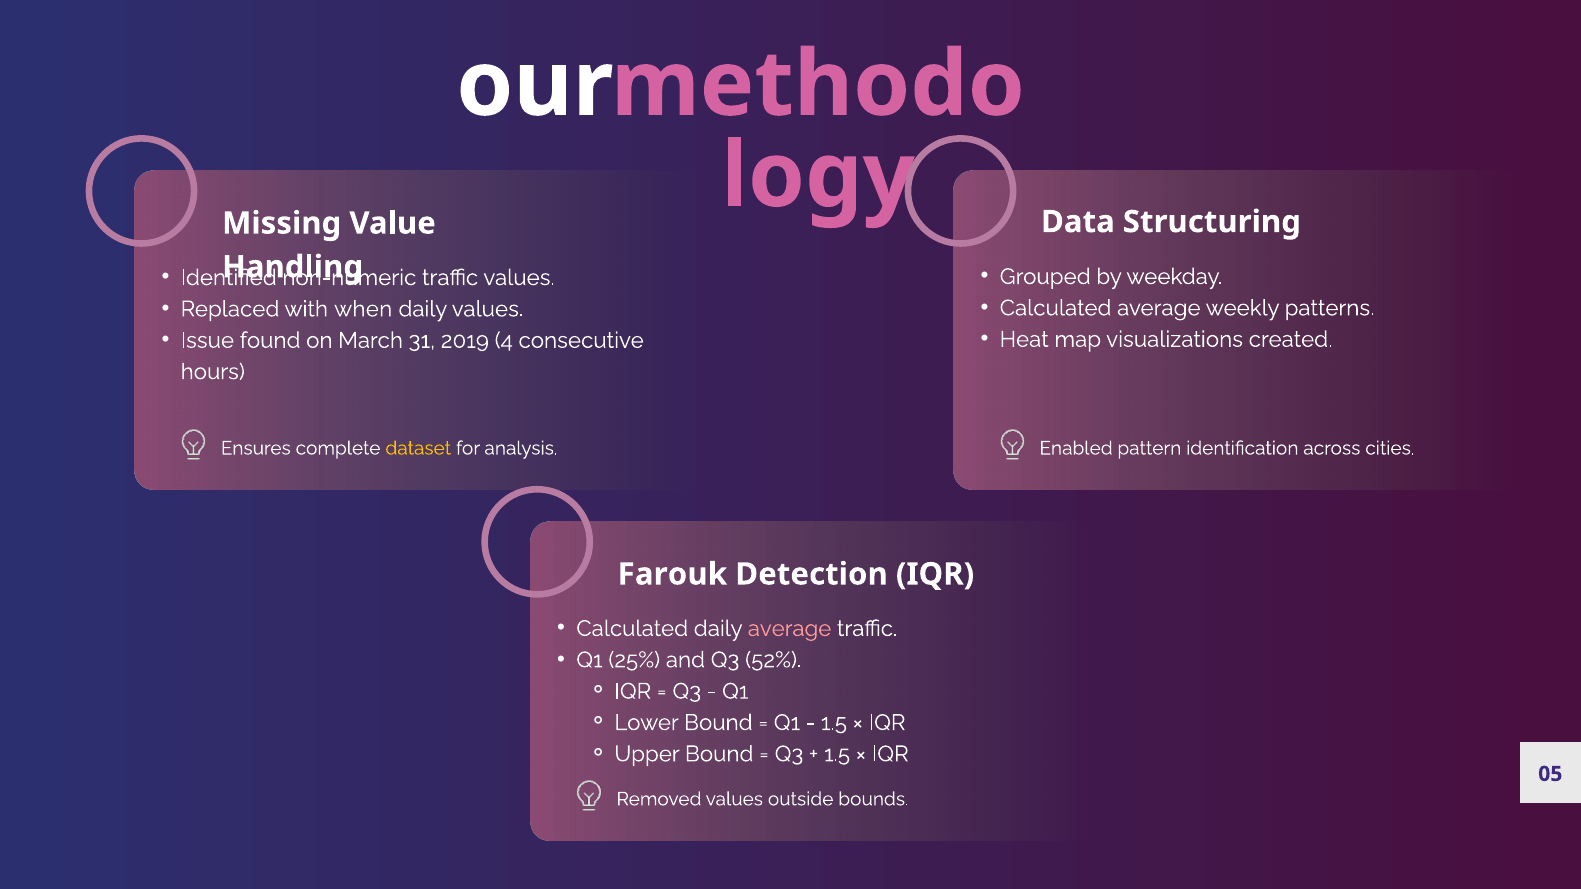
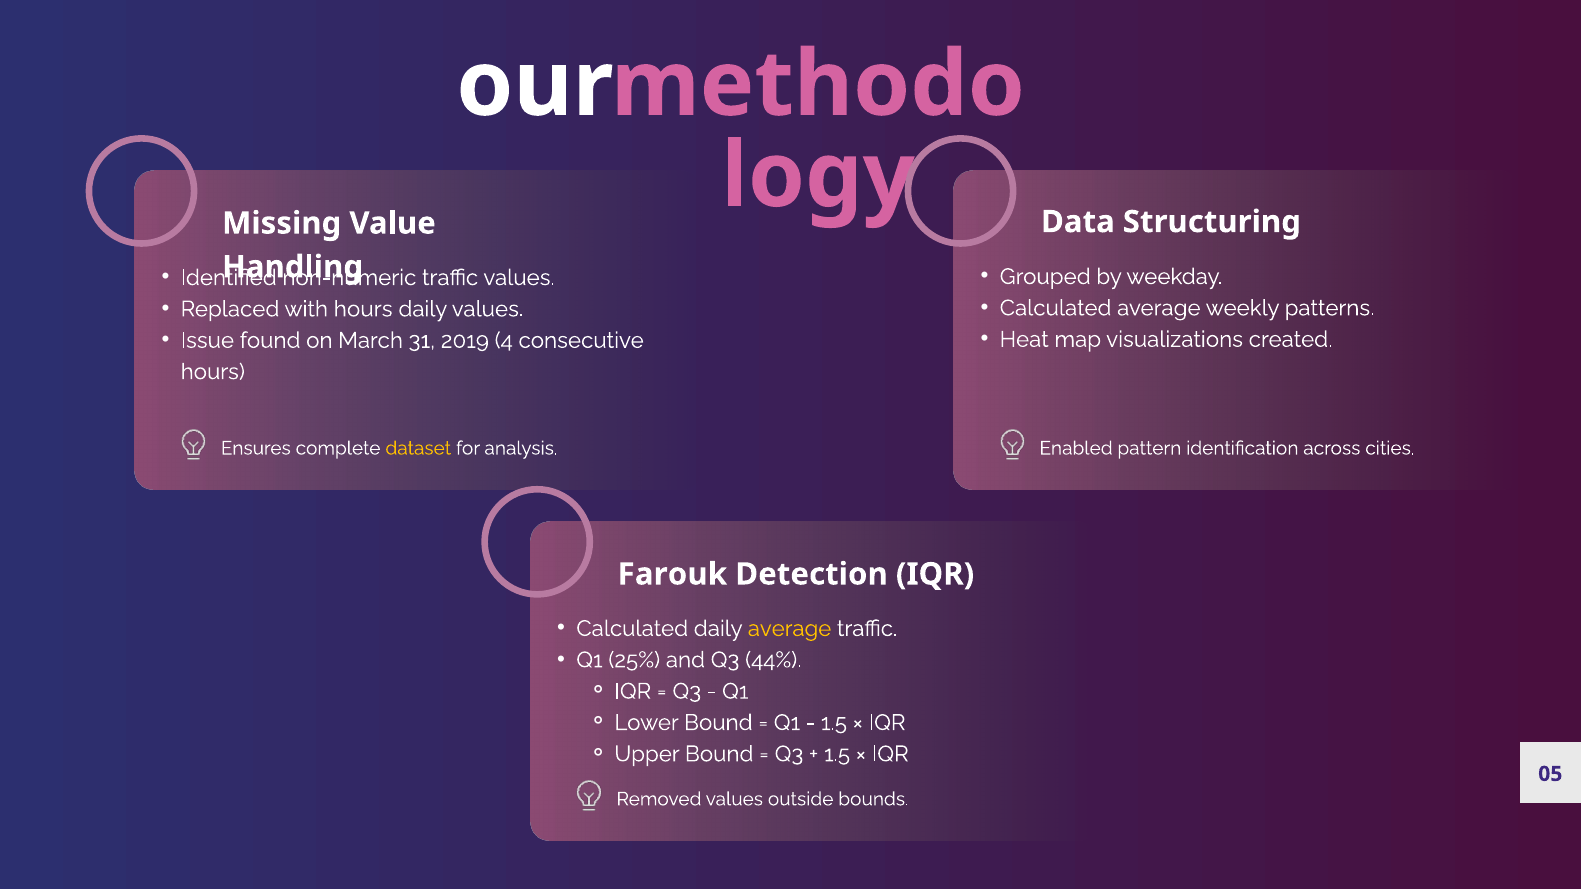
with when: when -> hours
average at (790, 629) colour: pink -> yellow
52%: 52% -> 44%
